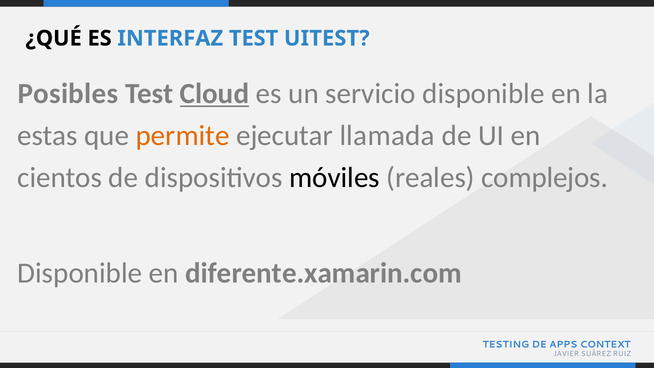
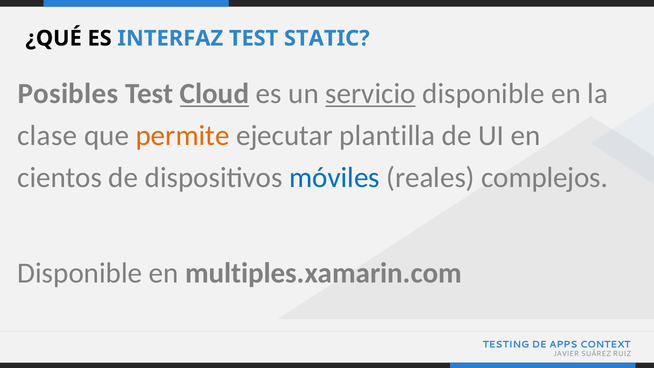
UITEST: UITEST -> STATIC
servicio underline: none -> present
estas: estas -> clase
llamada: llamada -> plantilla
móviles colour: black -> blue
diferente.xamarin.com: diferente.xamarin.com -> multiples.xamarin.com
